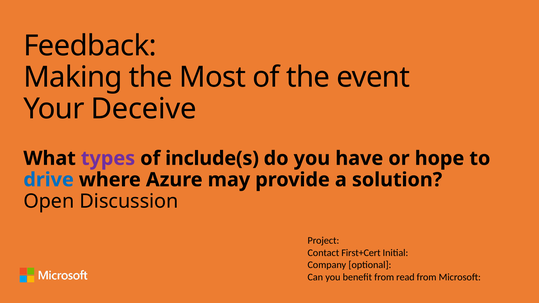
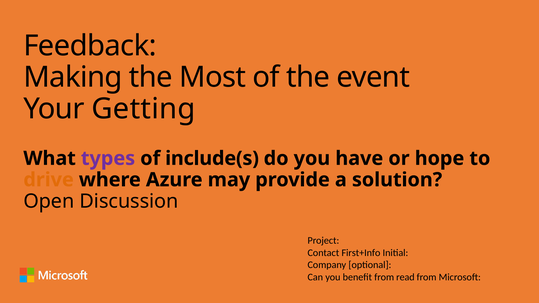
Deceive: Deceive -> Getting
drive colour: blue -> orange
First+Cert: First+Cert -> First+Info
